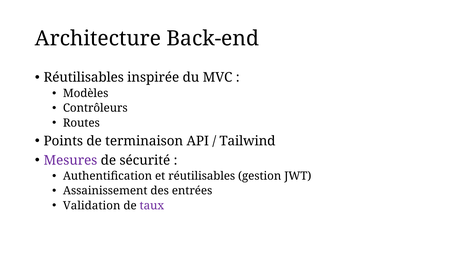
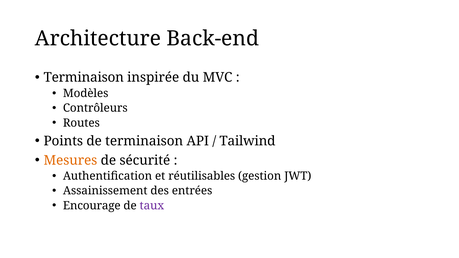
Réutilisables at (84, 78): Réutilisables -> Terminaison
Mesures colour: purple -> orange
Validation: Validation -> Encourage
